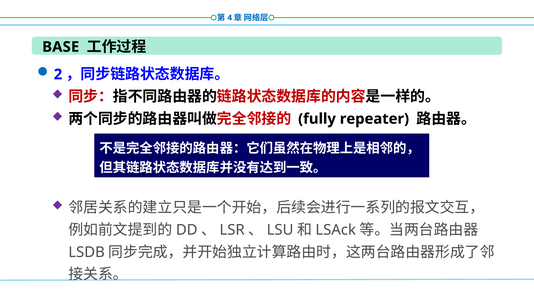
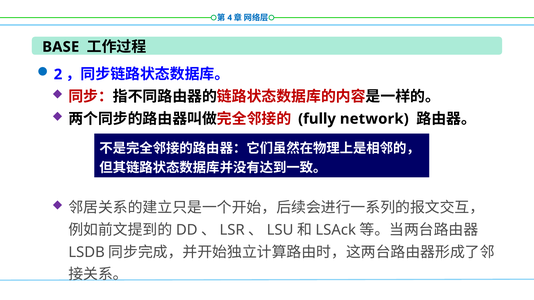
repeater: repeater -> network
